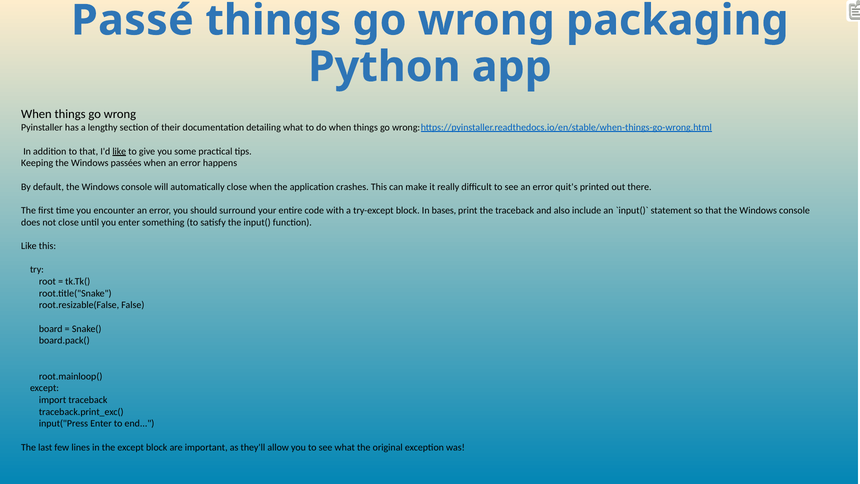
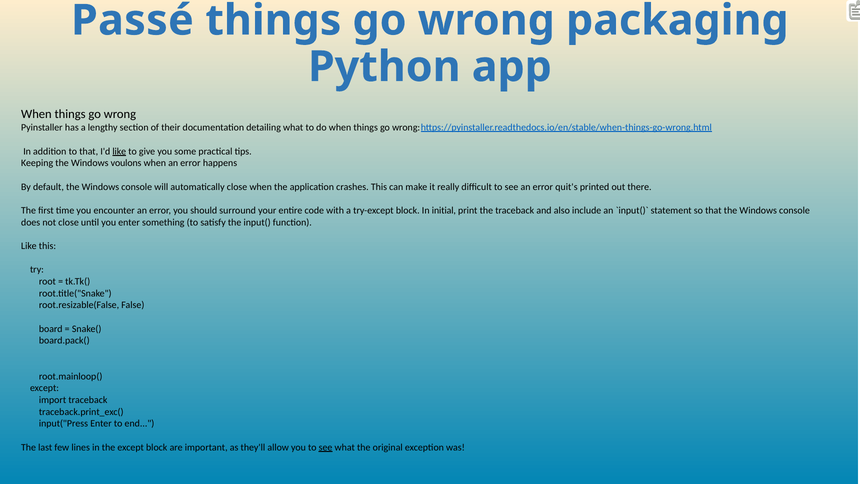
passées: passées -> voulons
bases: bases -> initial
see at (326, 447) underline: none -> present
